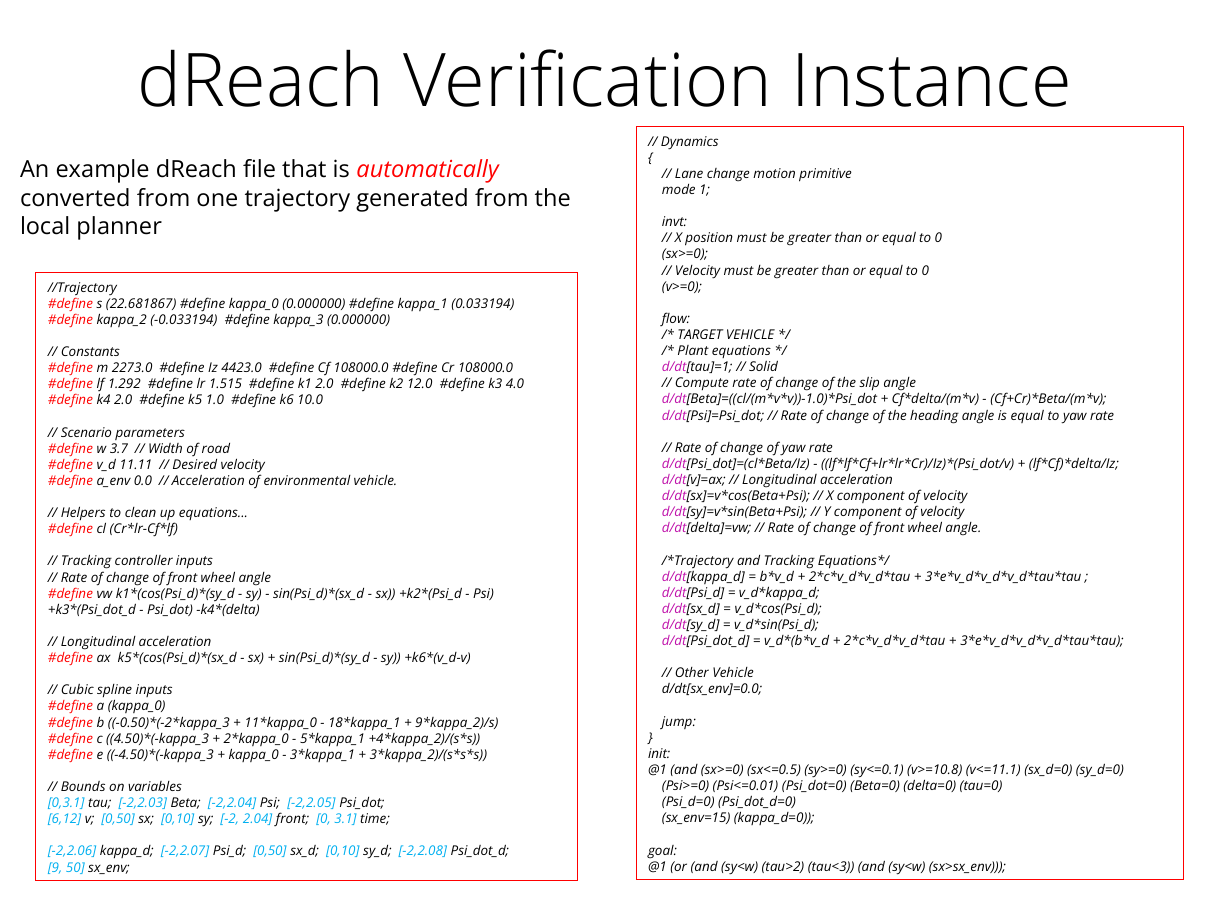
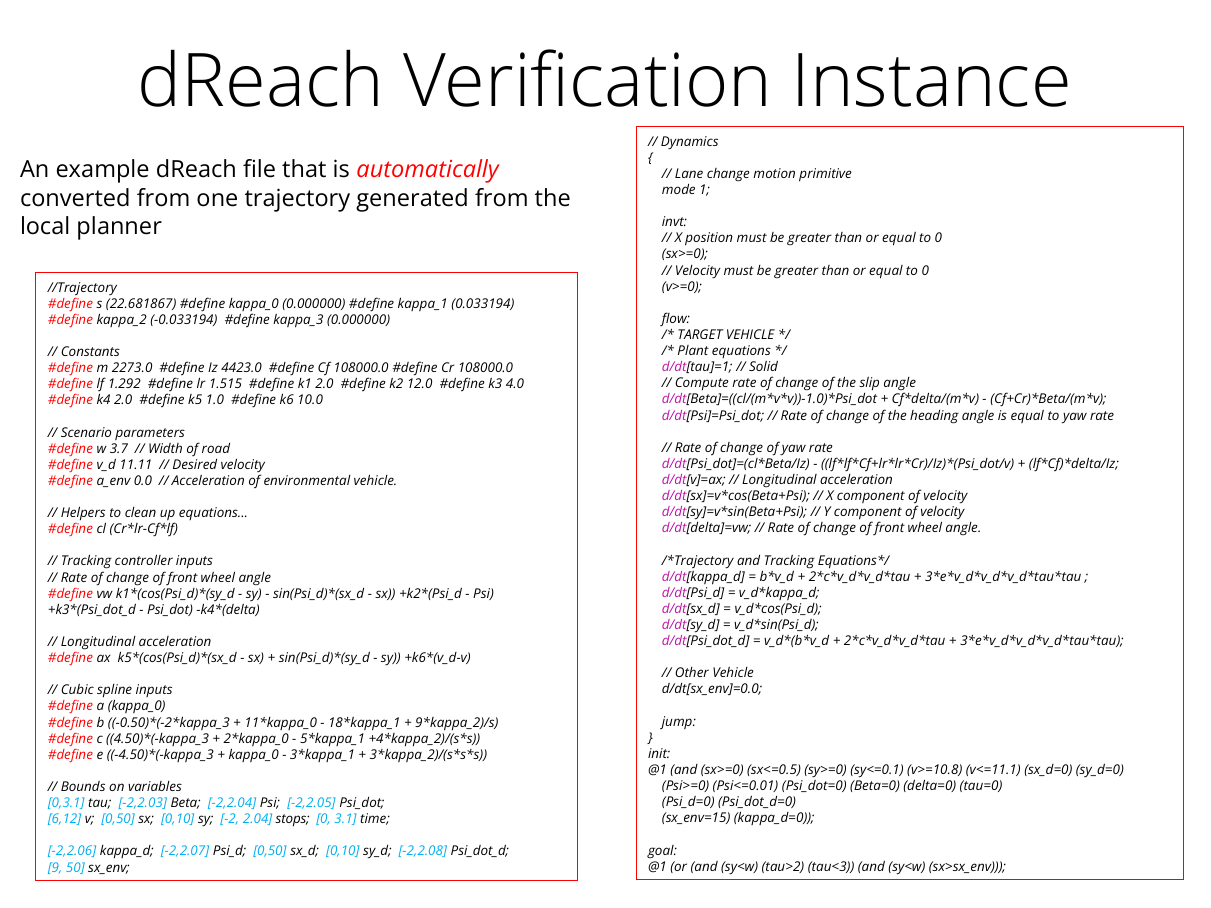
2.04 front: front -> stops
